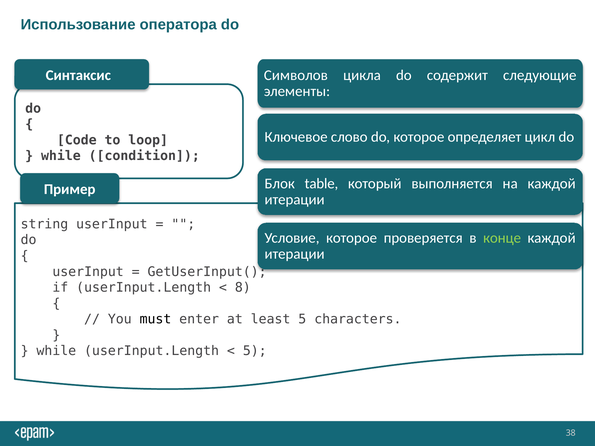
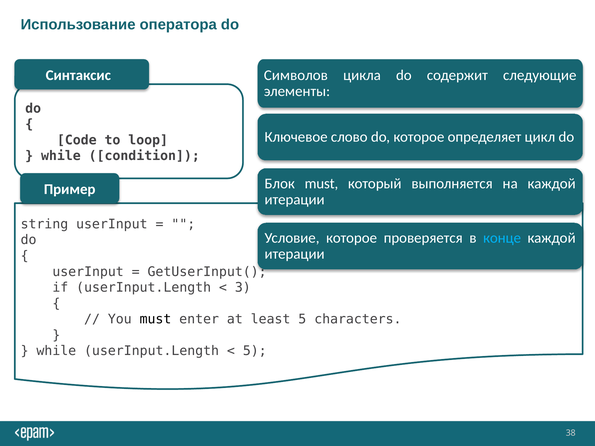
Блок table: table -> must
конце colour: light green -> light blue
8: 8 -> 3
